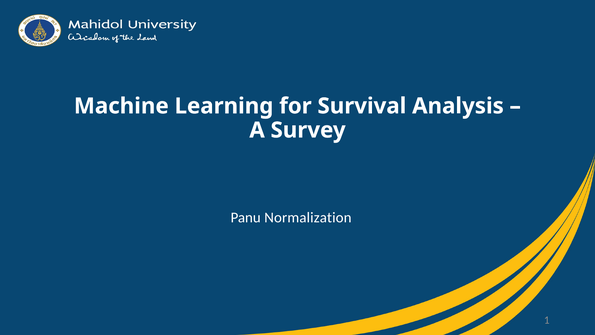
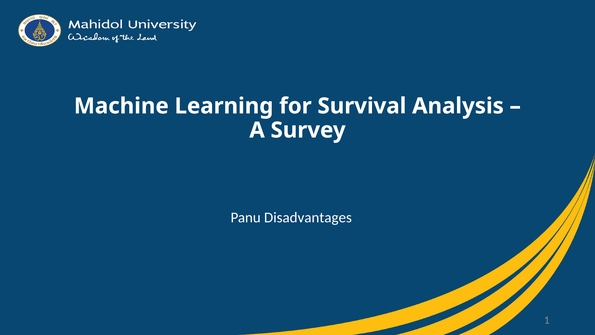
Normalization: Normalization -> Disadvantages
